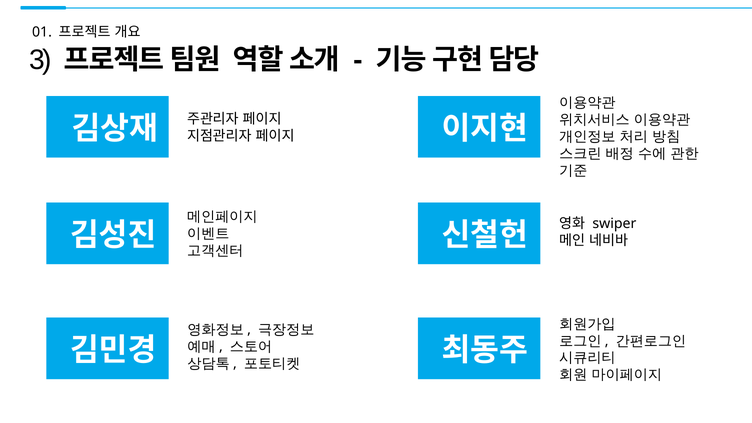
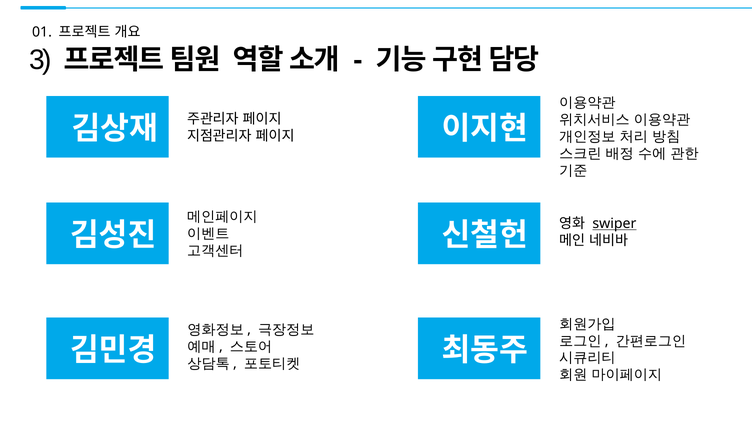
swiper underline: none -> present
